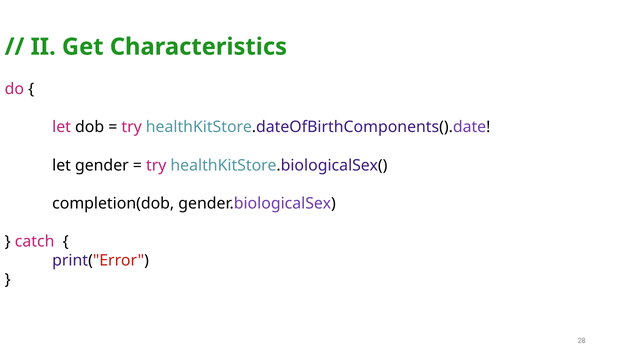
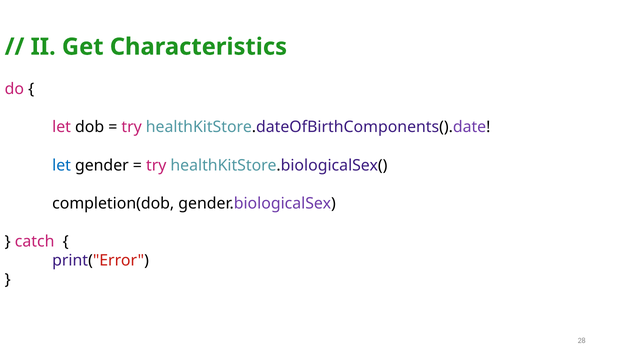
let at (62, 165) colour: black -> blue
